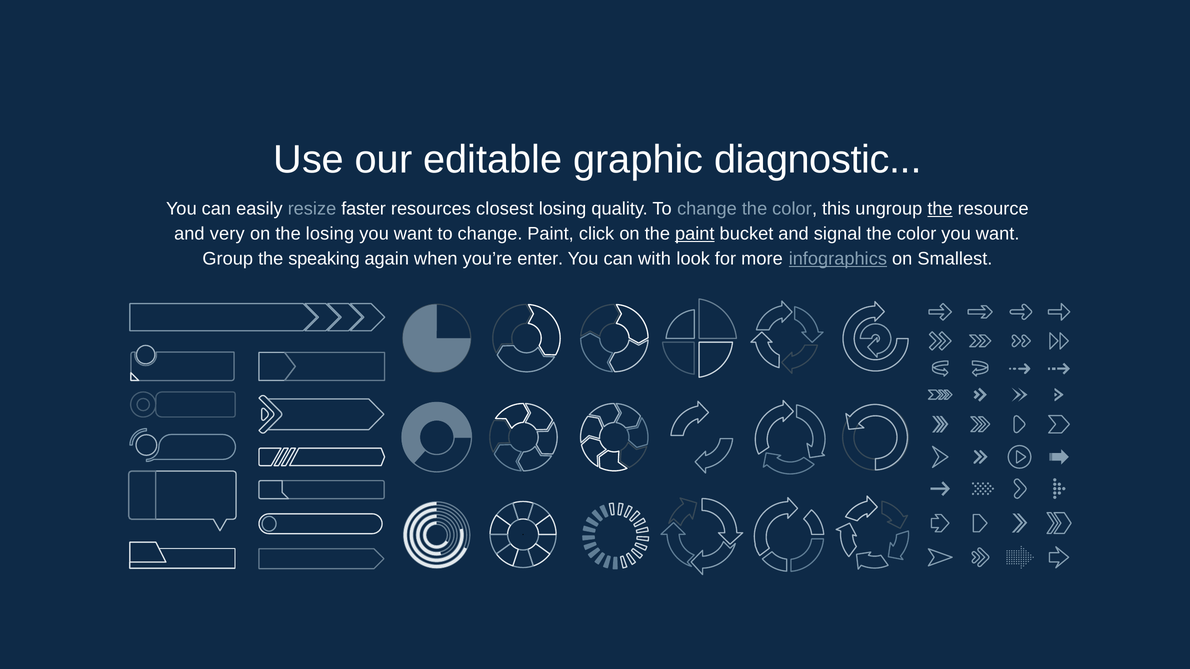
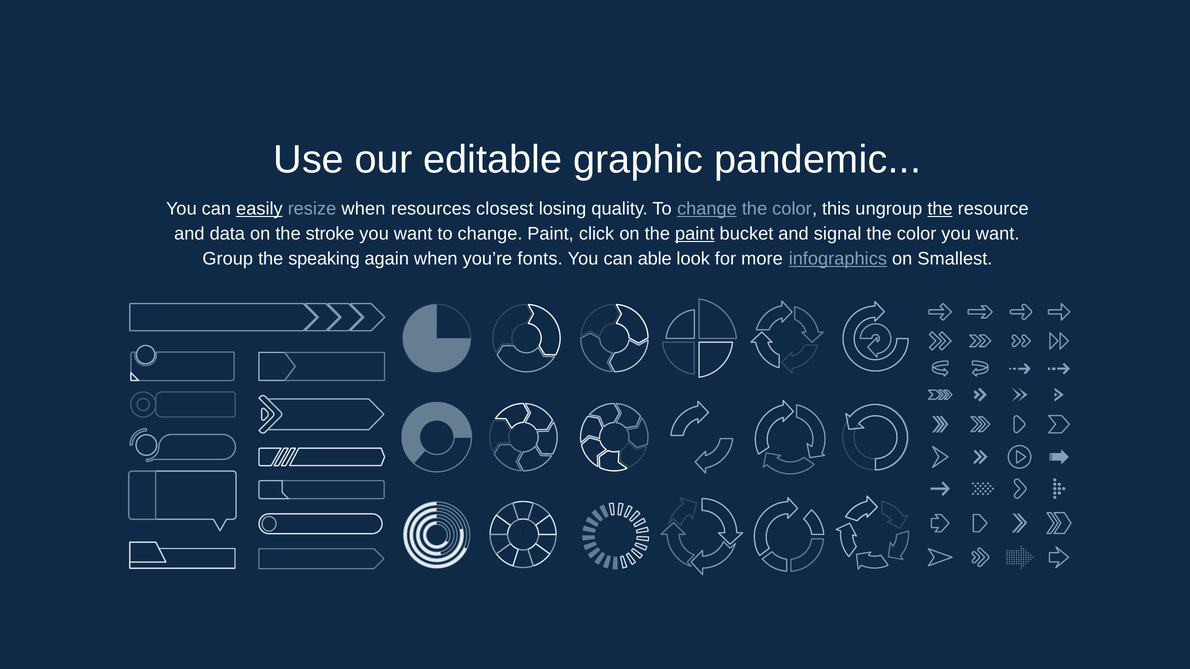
diagnostic: diagnostic -> pandemic
easily underline: none -> present
resize faster: faster -> when
change at (707, 209) underline: none -> present
very: very -> data
the losing: losing -> stroke
enter: enter -> fonts
with: with -> able
